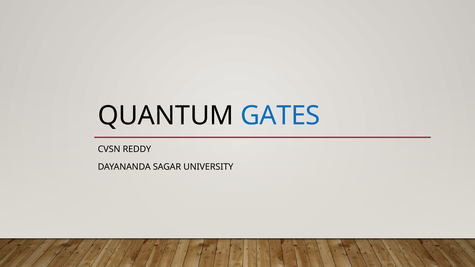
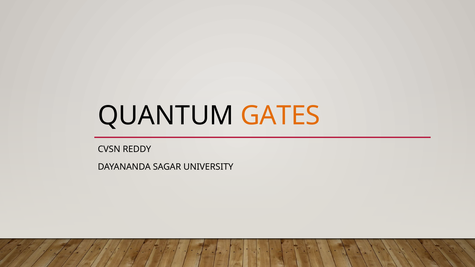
GATES colour: blue -> orange
